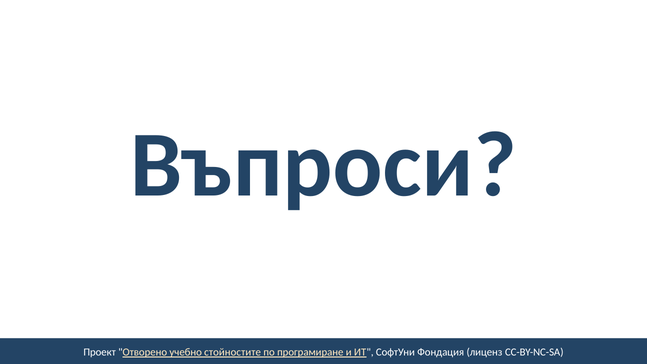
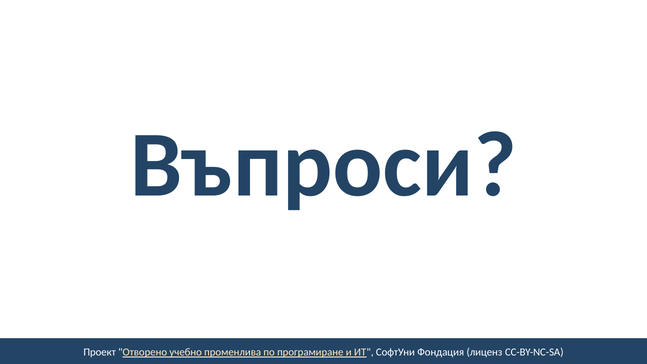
стойностите: стойностите -> променлива
